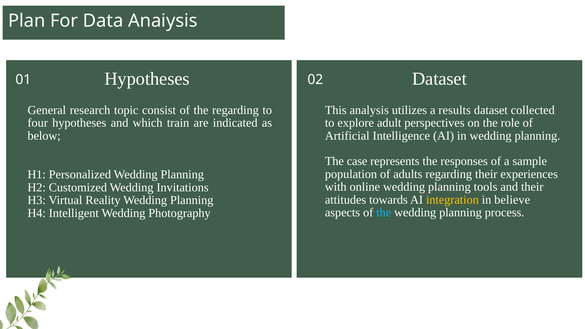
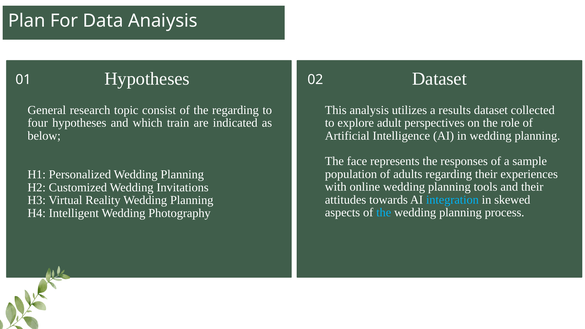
case: case -> face
integration colour: yellow -> light blue
believe: believe -> skewed
